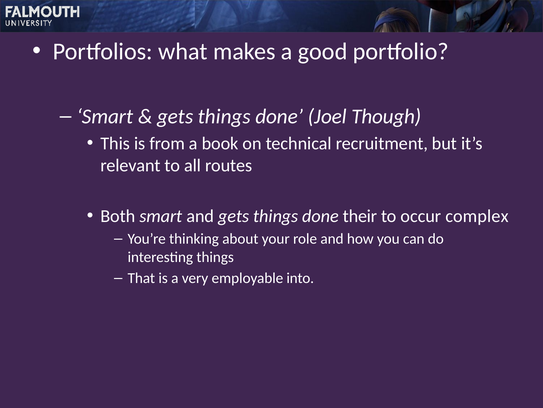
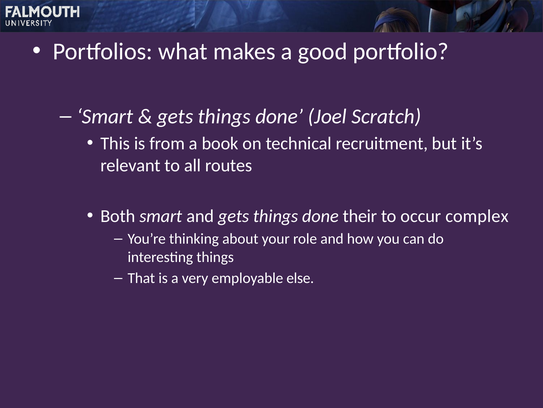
Though: Though -> Scratch
into: into -> else
